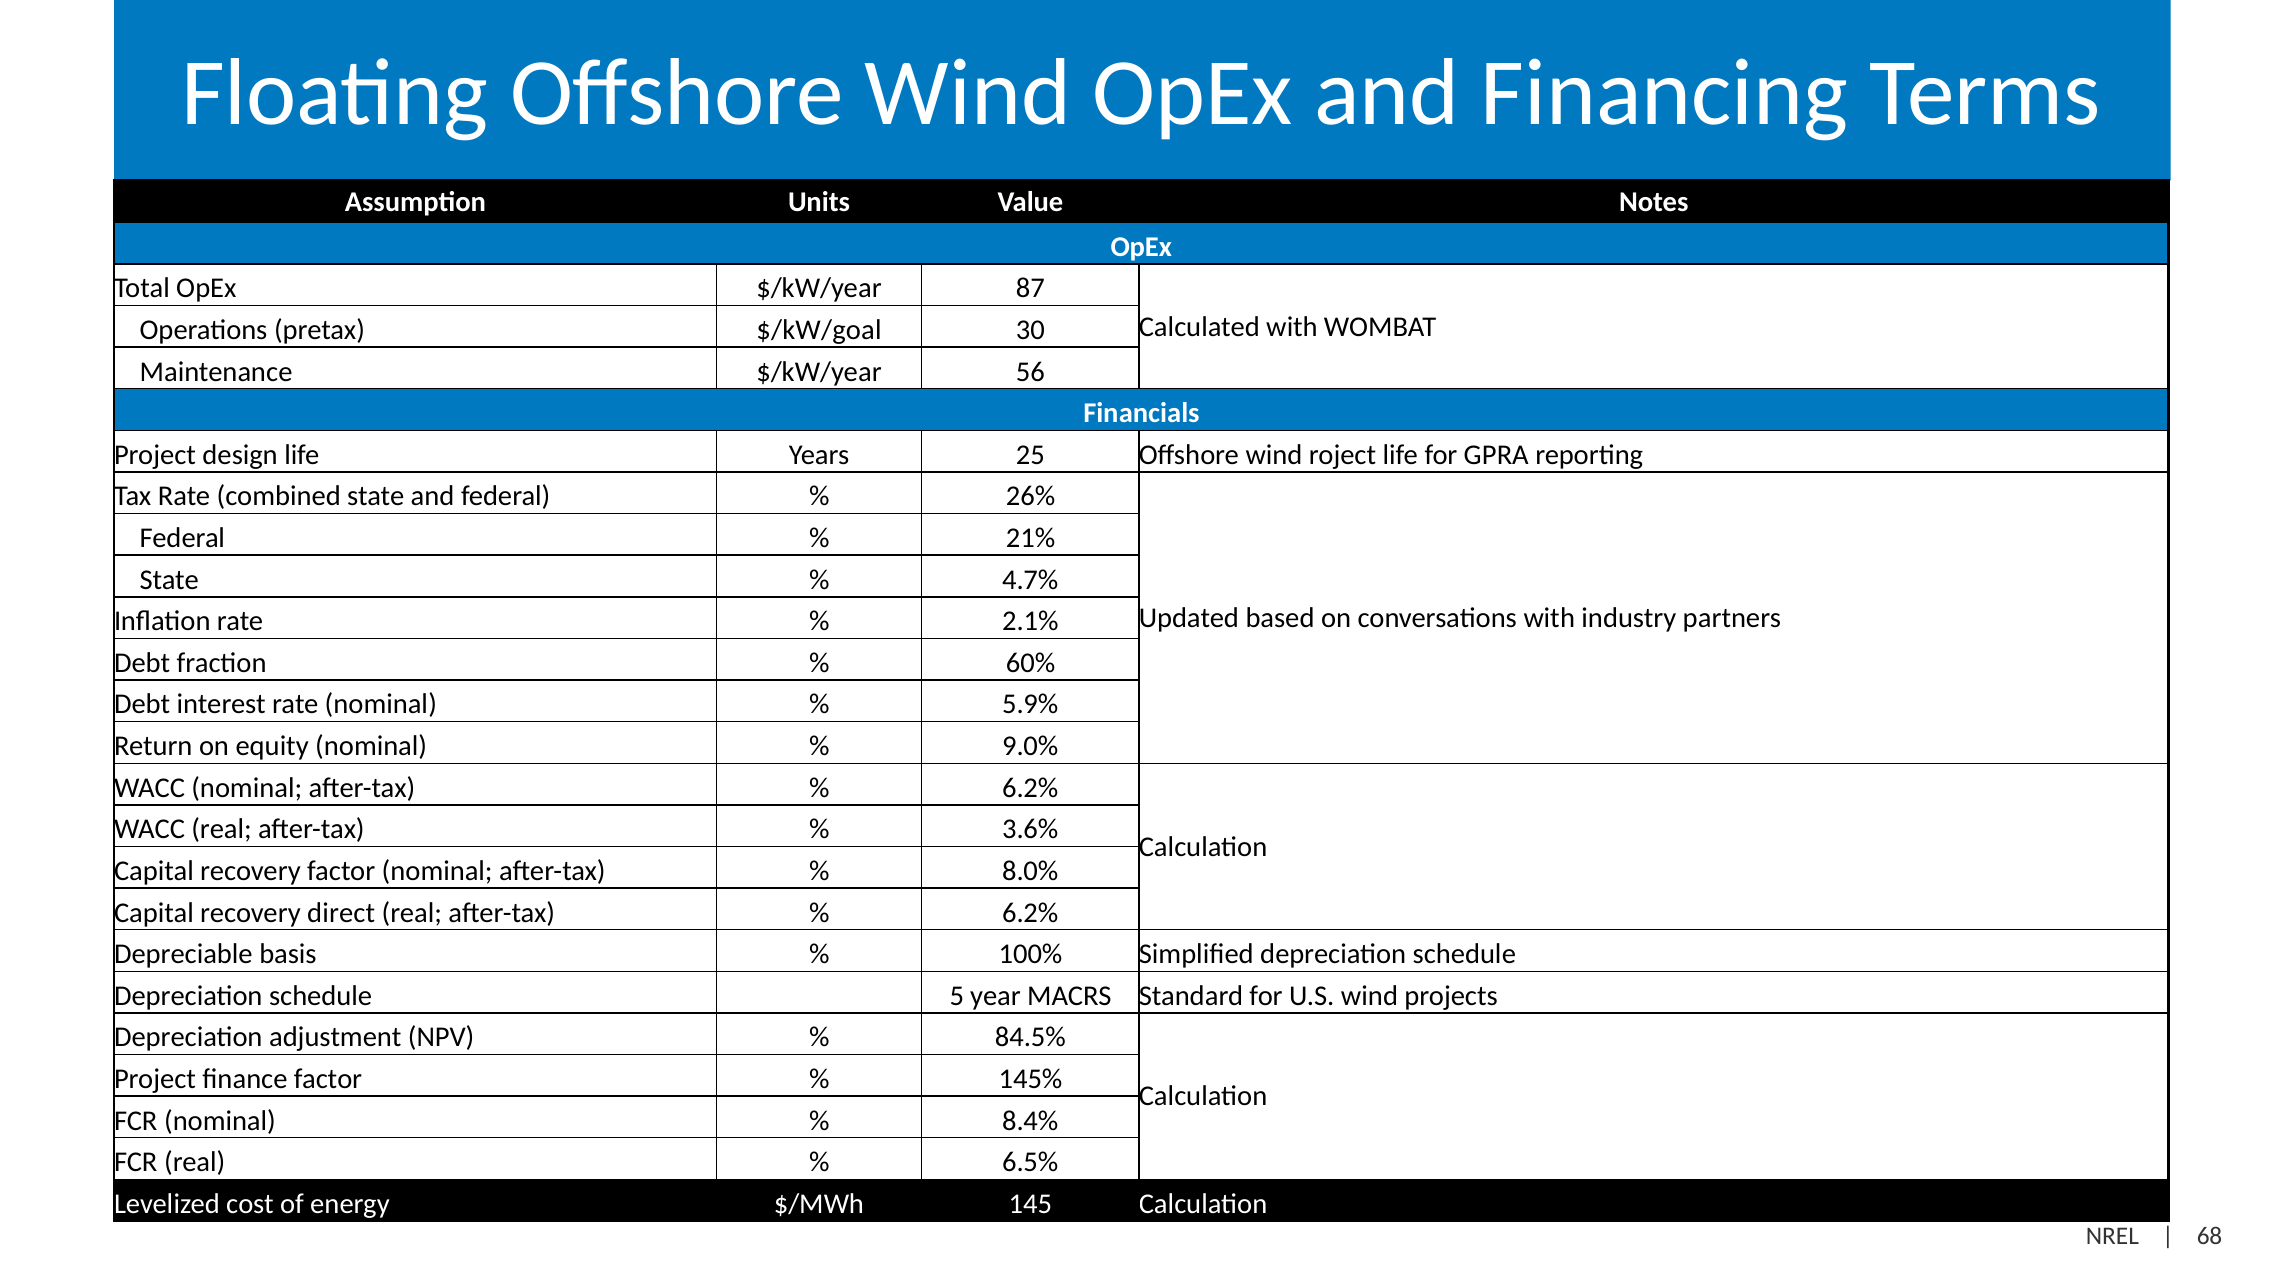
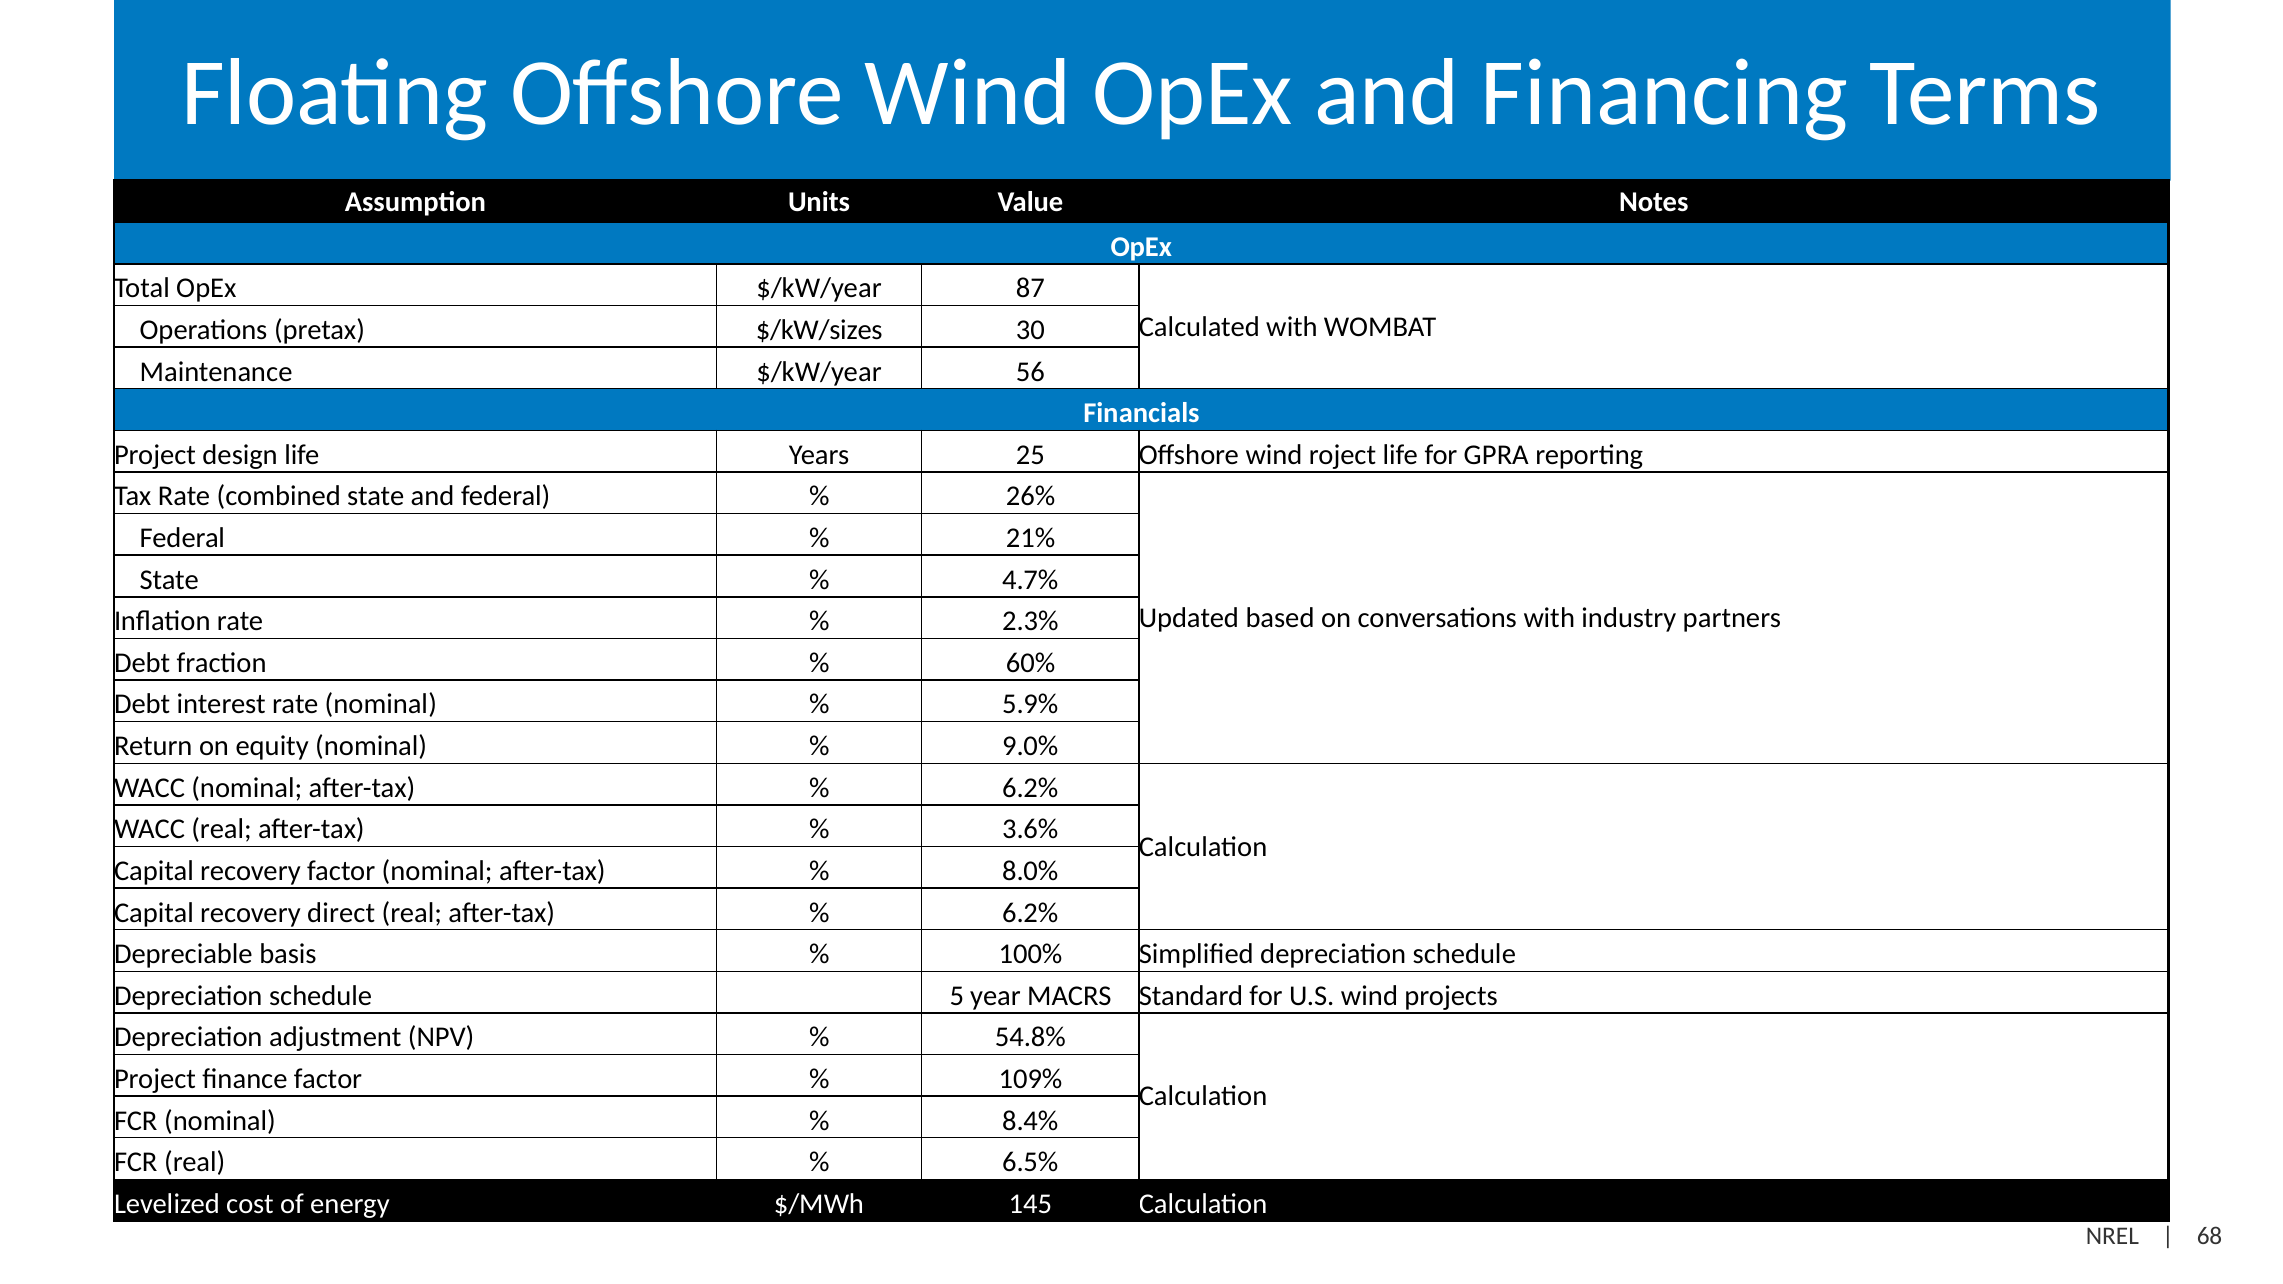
$/kW/goal: $/kW/goal -> $/kW/sizes
2.1%: 2.1% -> 2.3%
84.5%: 84.5% -> 54.8%
145%: 145% -> 109%
